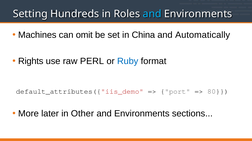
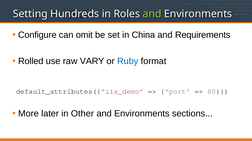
and at (152, 14) colour: light blue -> light green
Machines: Machines -> Configure
Automatically: Automatically -> Requirements
Rights: Rights -> Rolled
PERL: PERL -> VARY
